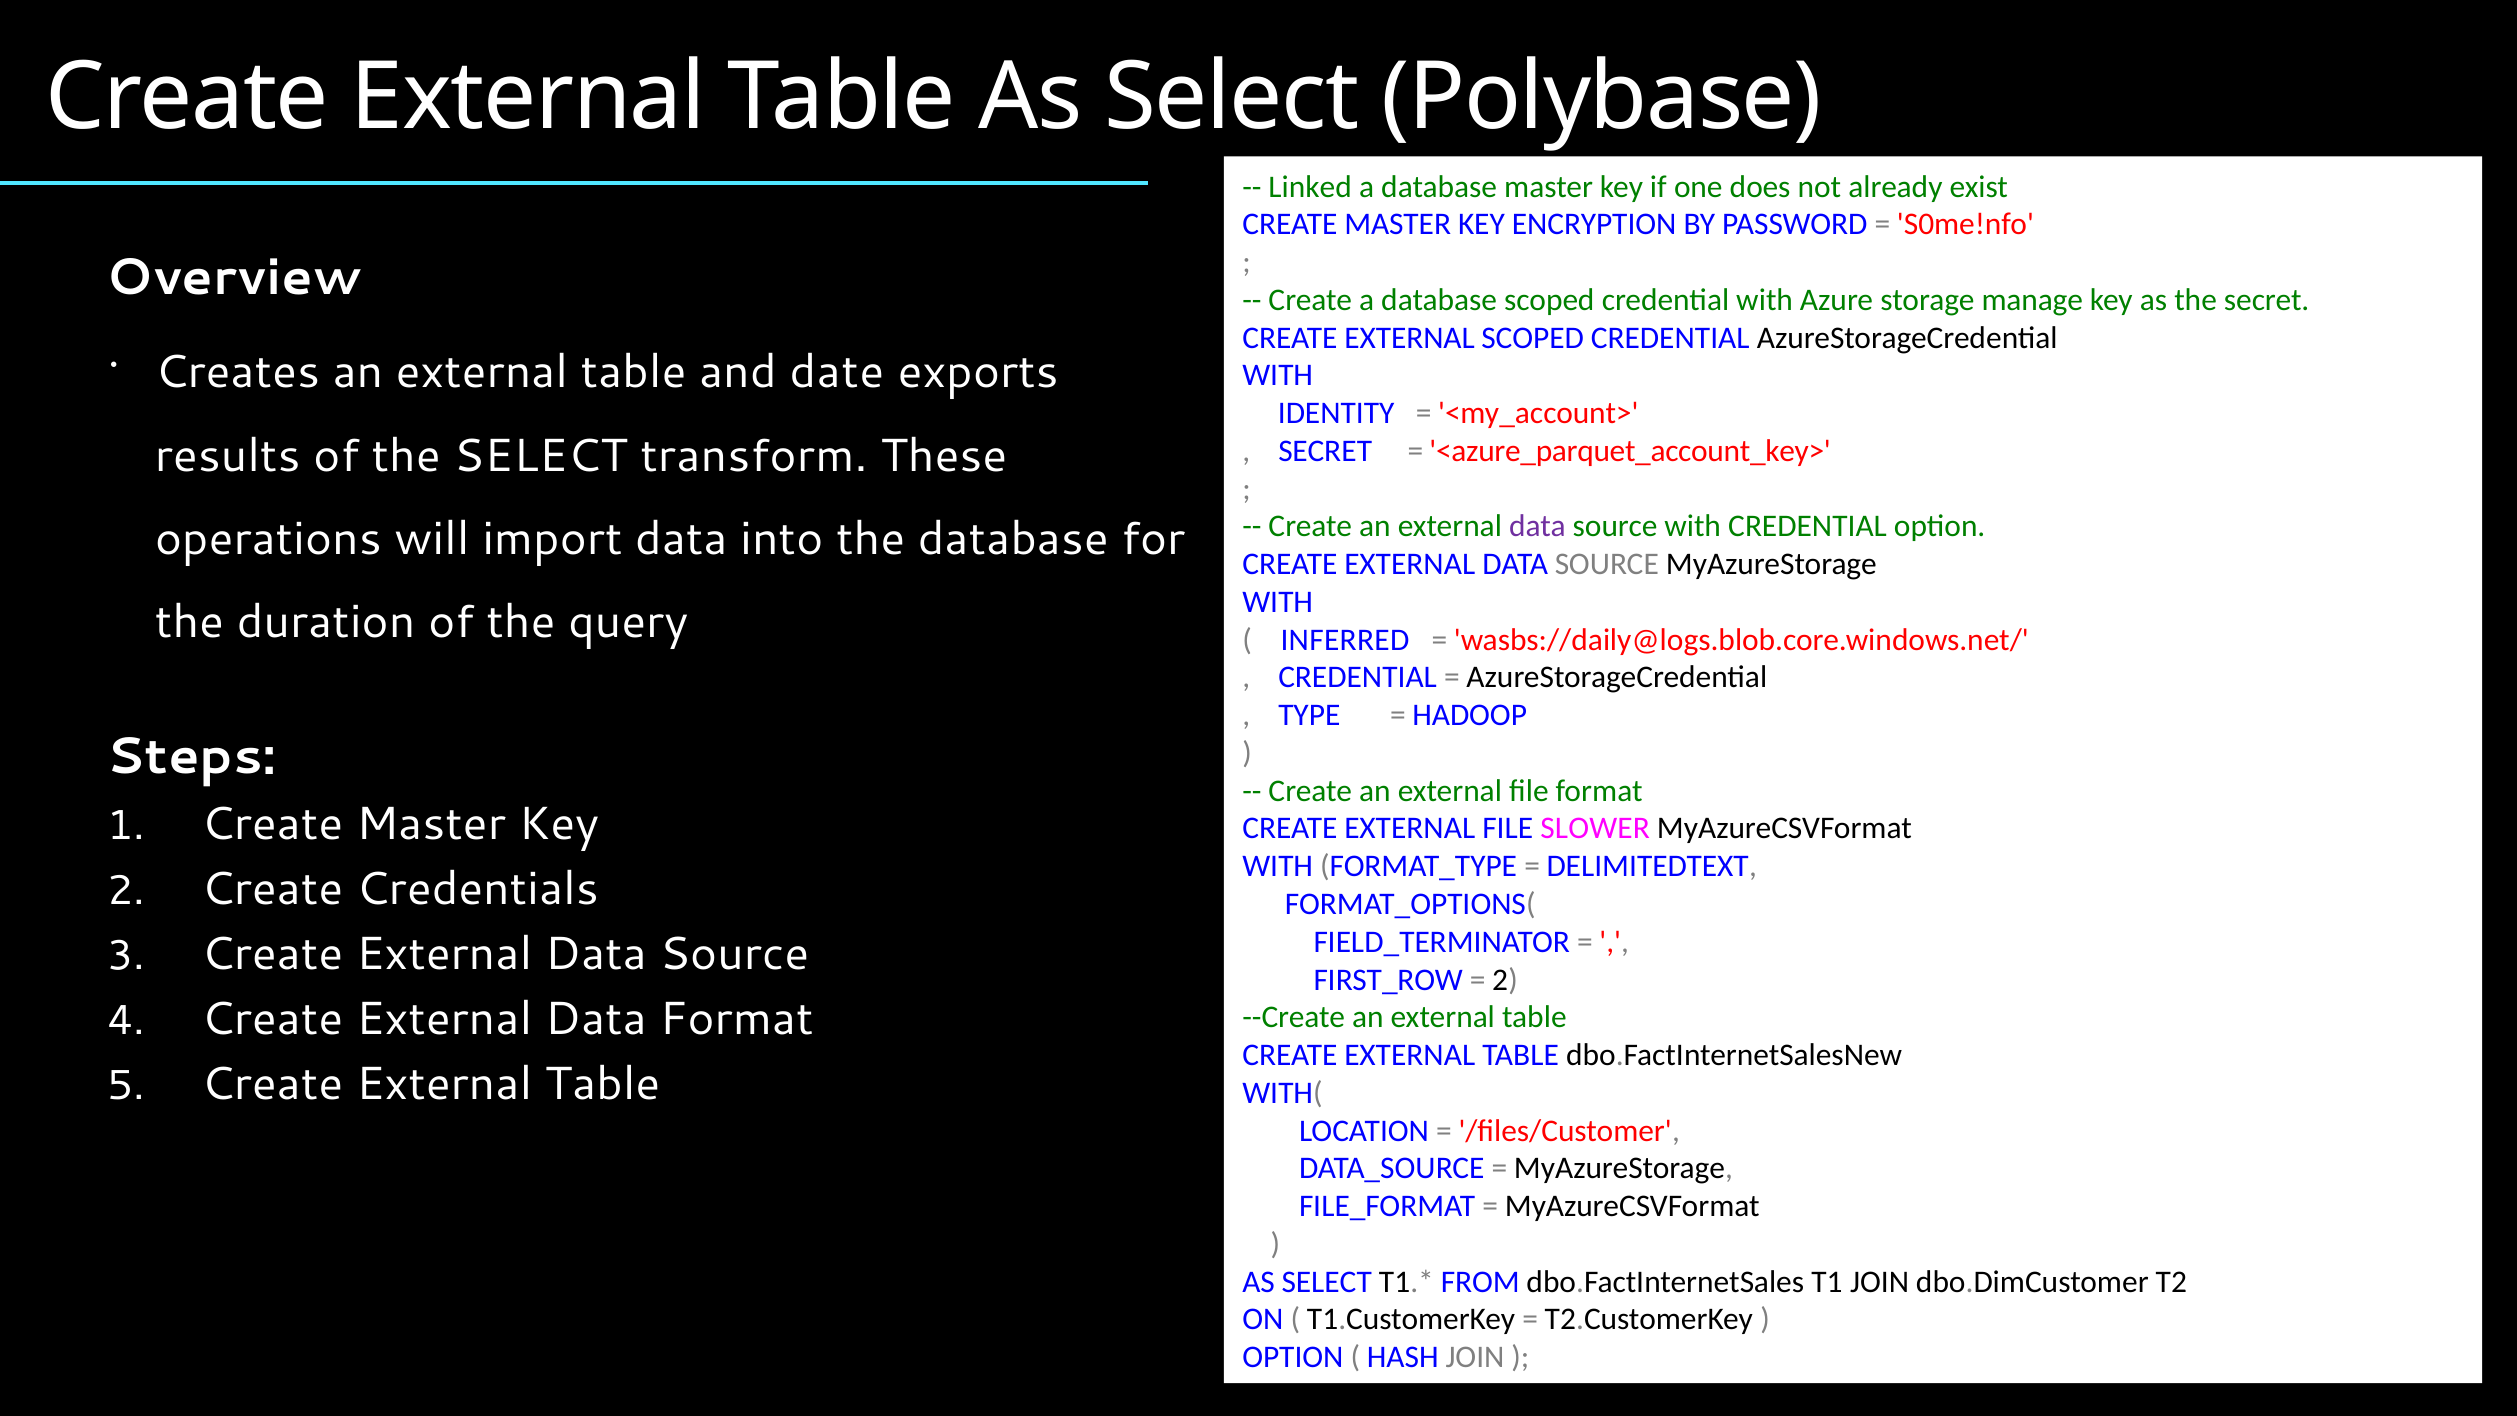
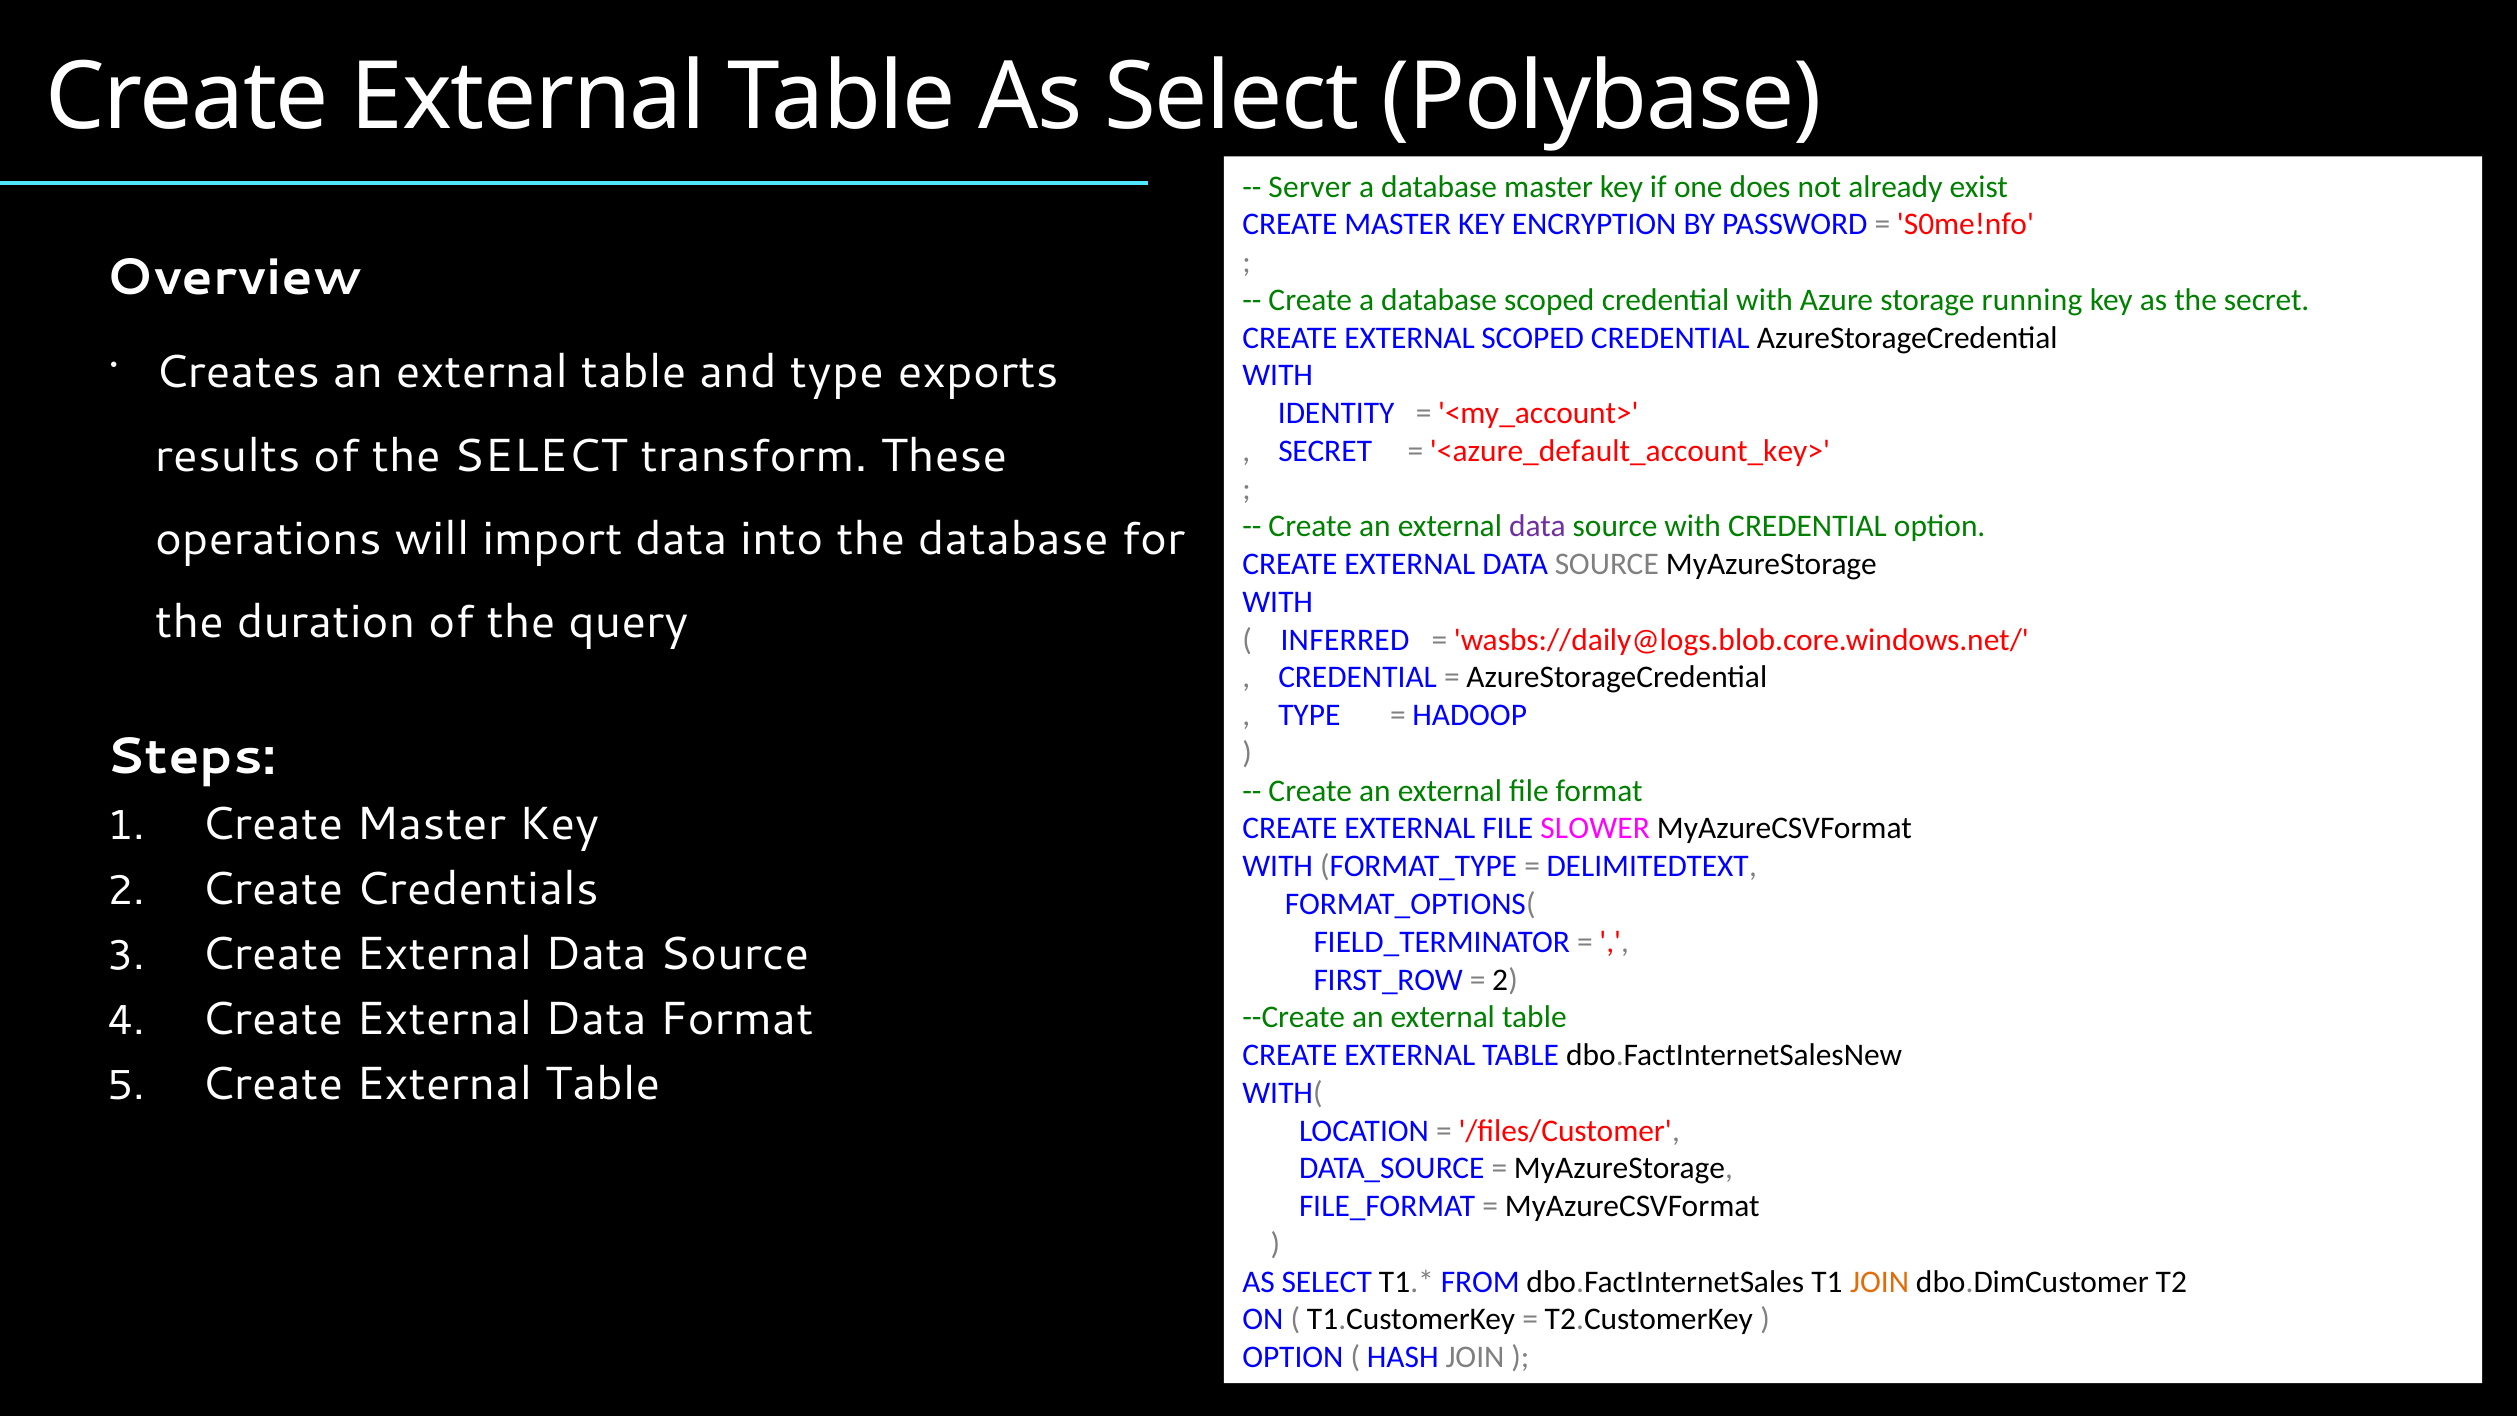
Linked: Linked -> Server
manage: manage -> running
and date: date -> type
<azure_parquet_account_key>: <azure_parquet_account_key> -> <azure_default_account_key>
JOIN at (1880, 1282) colour: black -> orange
